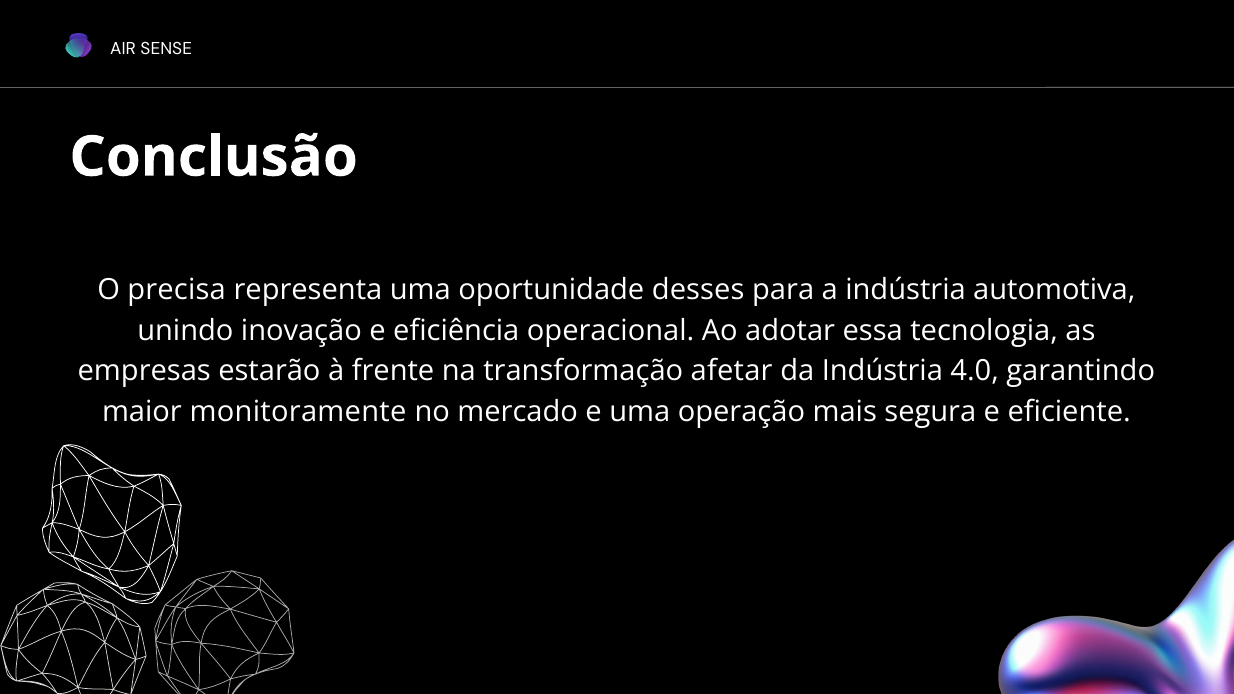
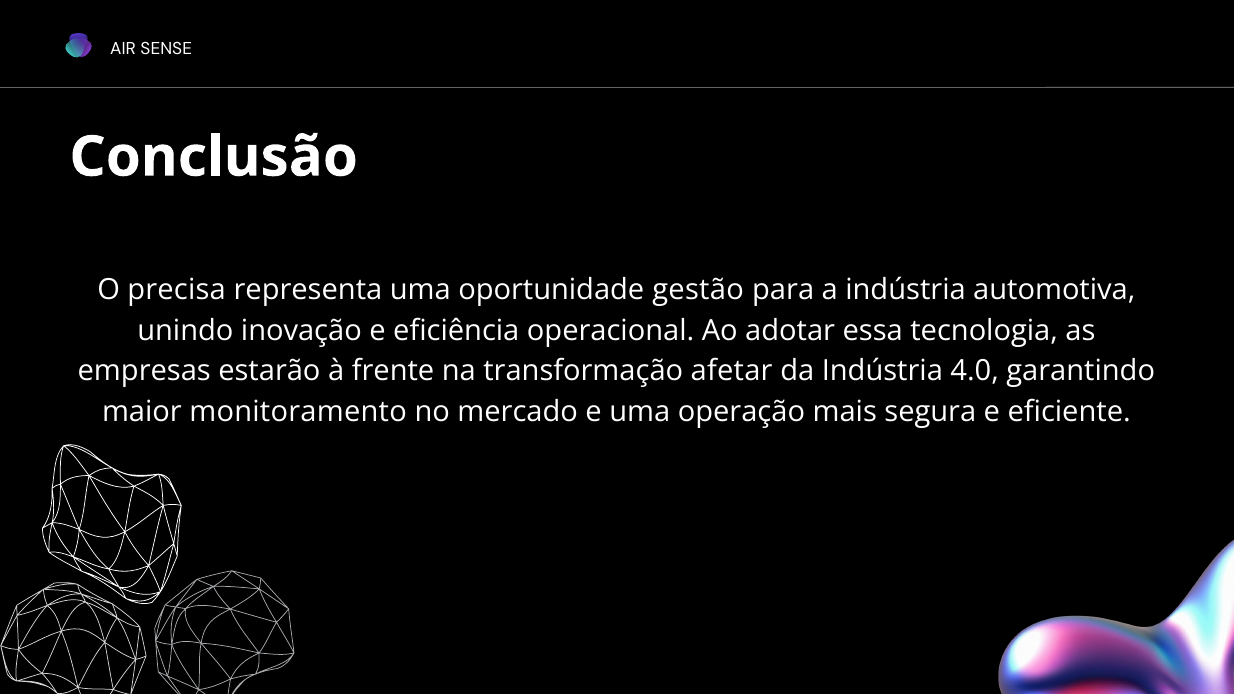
desses: desses -> gestão
monitoramente: monitoramente -> monitoramento
